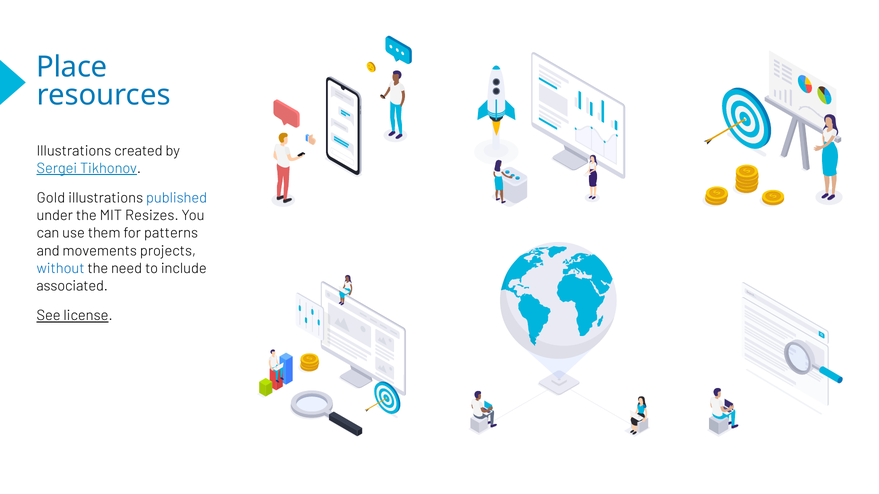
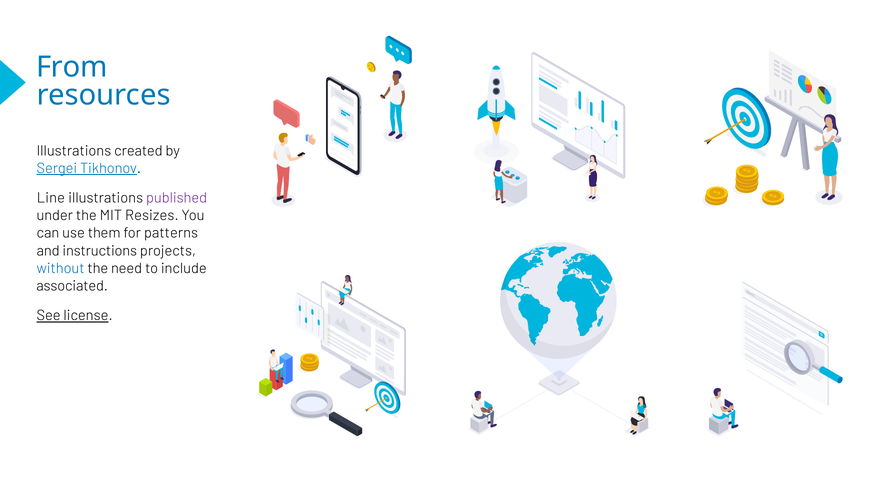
Place: Place -> From
Gold: Gold -> Line
published colour: blue -> purple
movements: movements -> instructions
